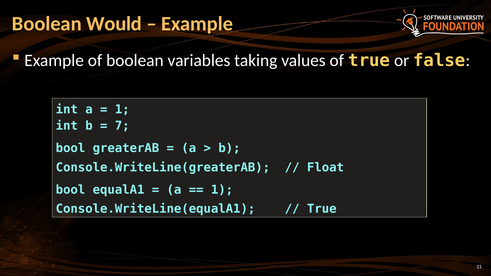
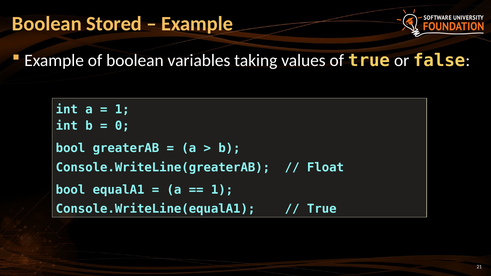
Would: Would -> Stored
7: 7 -> 0
